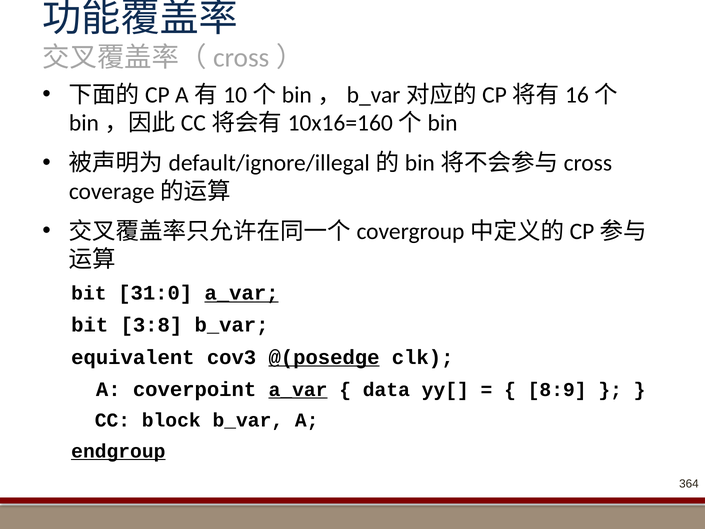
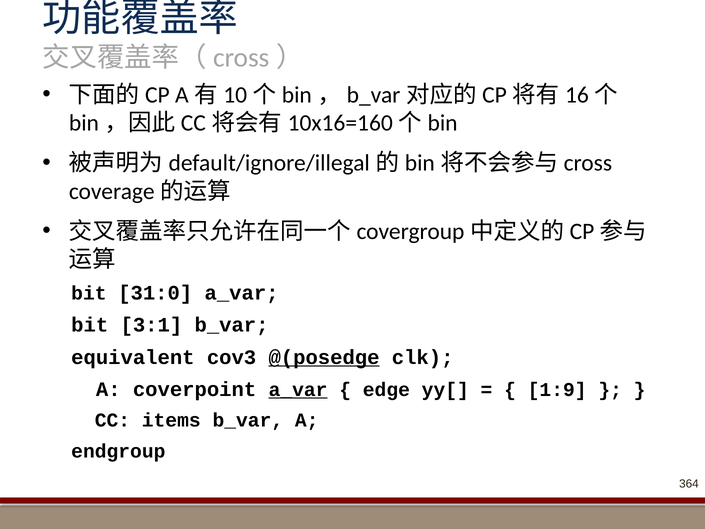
a_var at (242, 293) underline: present -> none
3:8: 3:8 -> 3:1
data: data -> edge
8:9: 8:9 -> 1:9
block: block -> items
endgroup underline: present -> none
